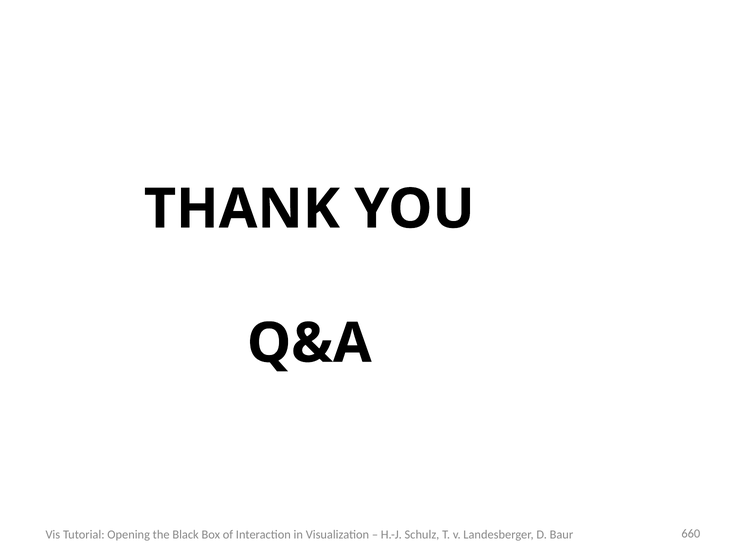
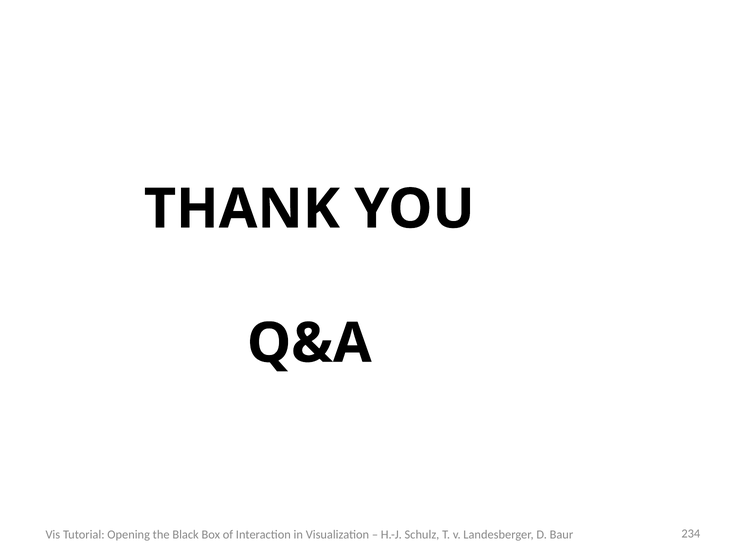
660: 660 -> 234
